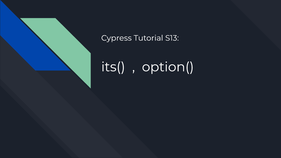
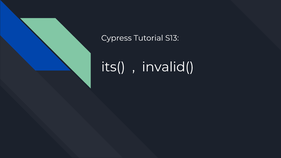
option(: option( -> invalid(
